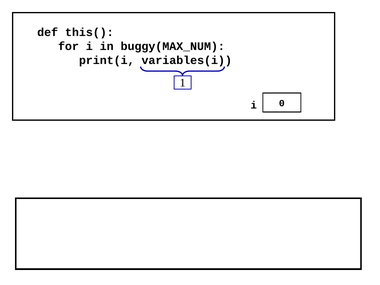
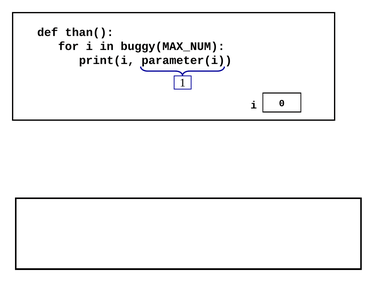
this(: this( -> than(
variables(i: variables(i -> parameter(i
